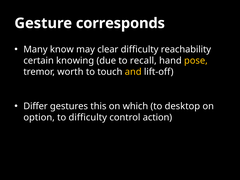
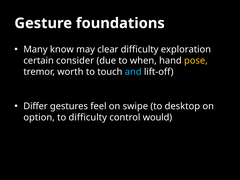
corresponds: corresponds -> foundations
reachability: reachability -> exploration
knowing: knowing -> consider
recall: recall -> when
and colour: yellow -> light blue
this: this -> feel
which: which -> swipe
action: action -> would
